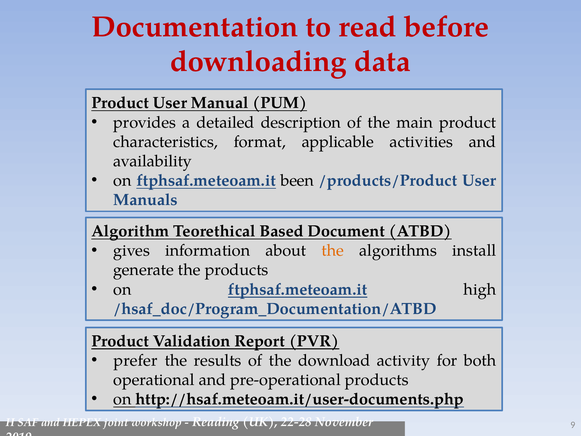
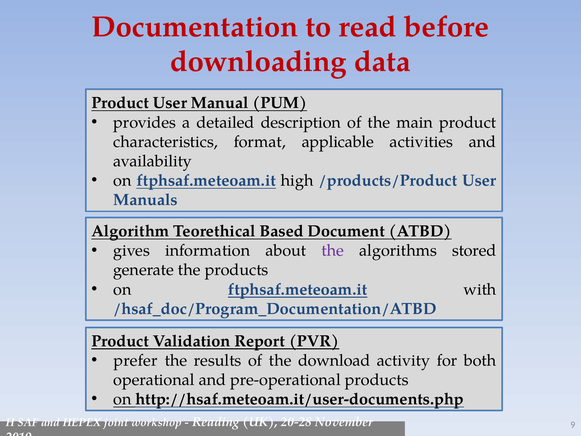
been: been -> high
the at (333, 250) colour: orange -> purple
install: install -> stored
high: high -> with
22-28: 22-28 -> 20-28
